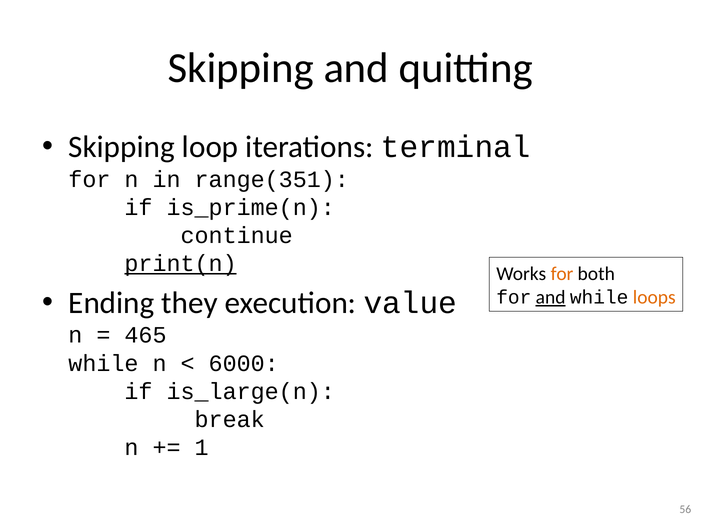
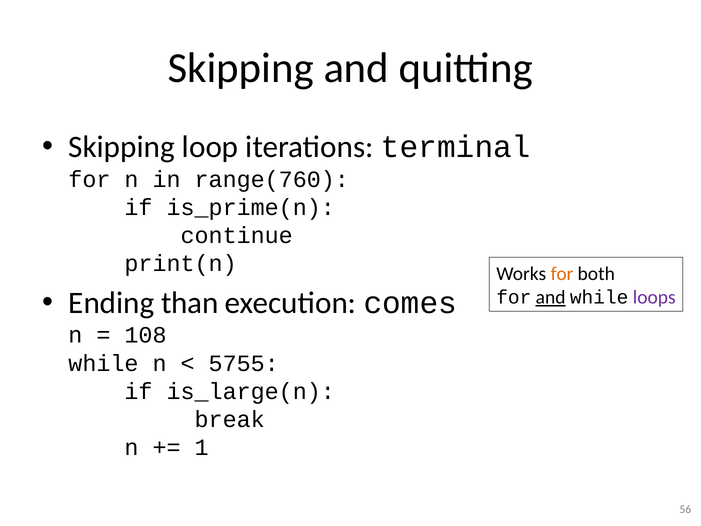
range(351: range(351 -> range(760
print(n underline: present -> none
they: they -> than
value: value -> comes
loops colour: orange -> purple
465: 465 -> 108
6000: 6000 -> 5755
